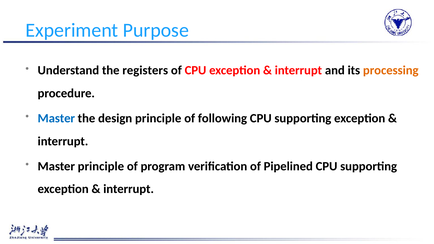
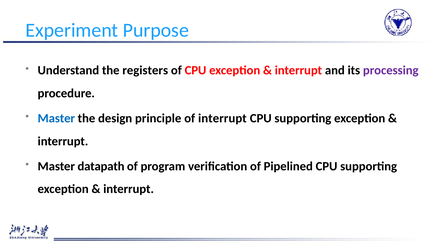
processing colour: orange -> purple
of following: following -> interrupt
Master principle: principle -> datapath
